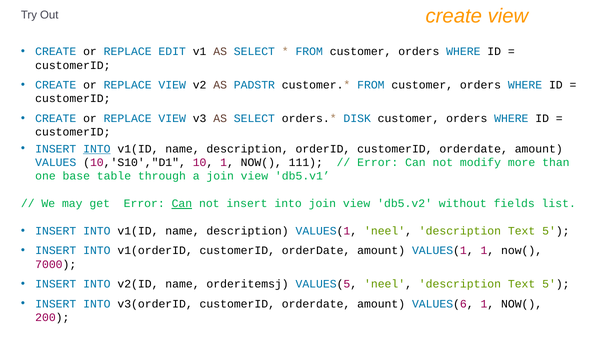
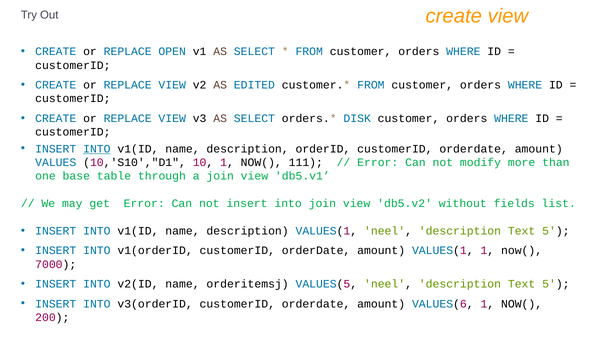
EDIT: EDIT -> OPEN
PADSTR: PADSTR -> EDITED
Can at (182, 204) underline: present -> none
